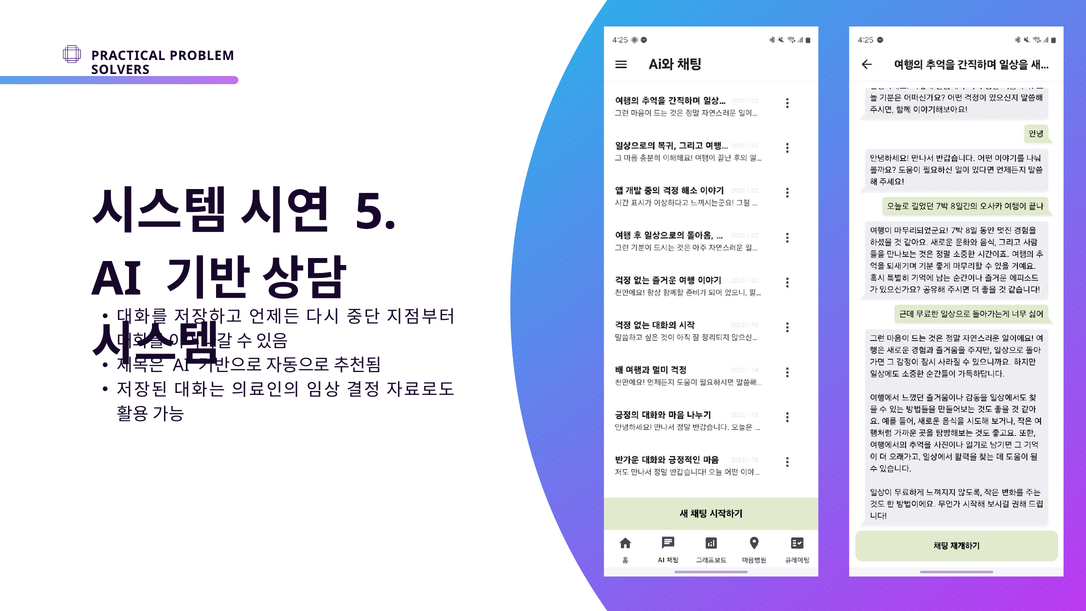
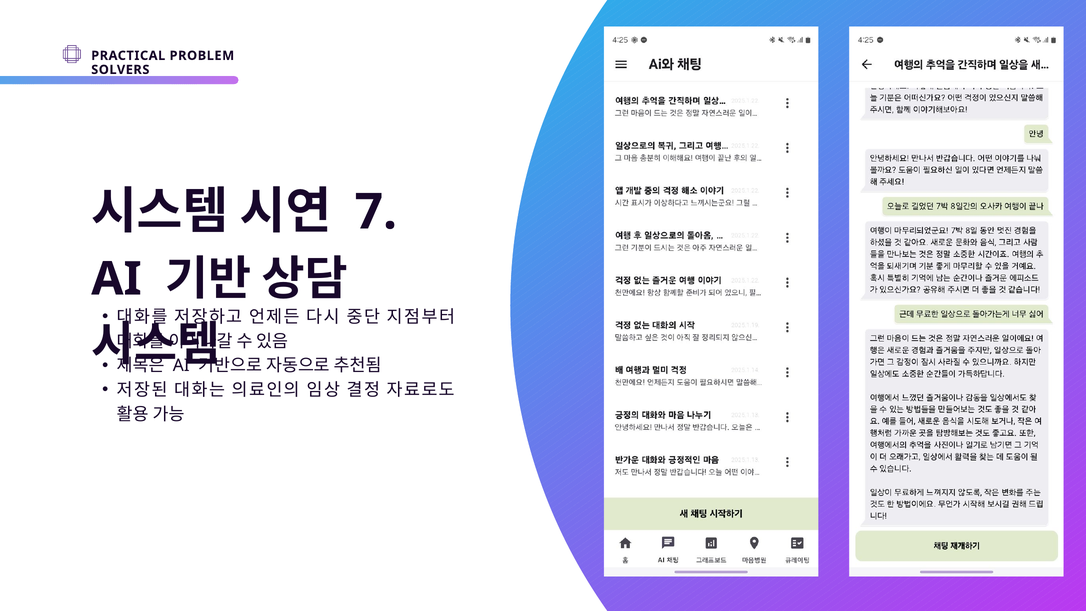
5: 5 -> 7
